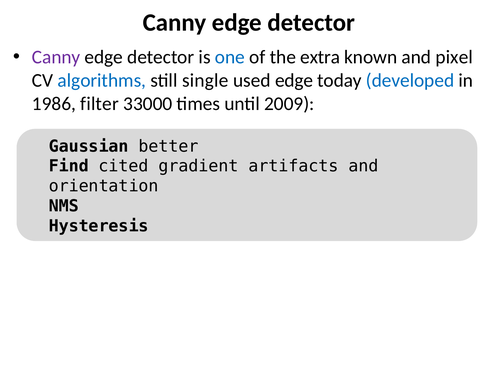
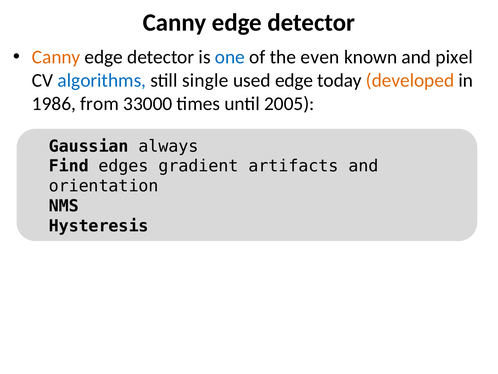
Canny at (56, 57) colour: purple -> orange
extra: extra -> even
developed colour: blue -> orange
filter: filter -> from
2009: 2009 -> 2005
better: better -> always
cited: cited -> edges
